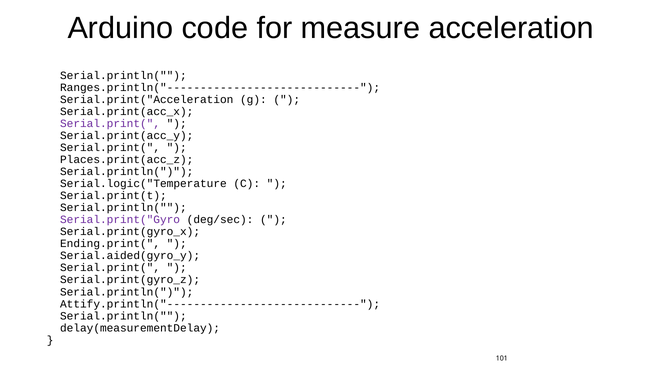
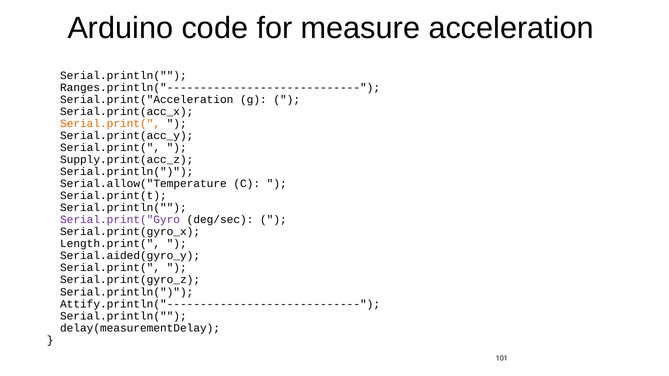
Serial.print( at (110, 124) colour: purple -> orange
Places.print(acc_z: Places.print(acc_z -> Supply.print(acc_z
Serial.logic("Temperature: Serial.logic("Temperature -> Serial.allow("Temperature
Ending.print(: Ending.print( -> Length.print(
